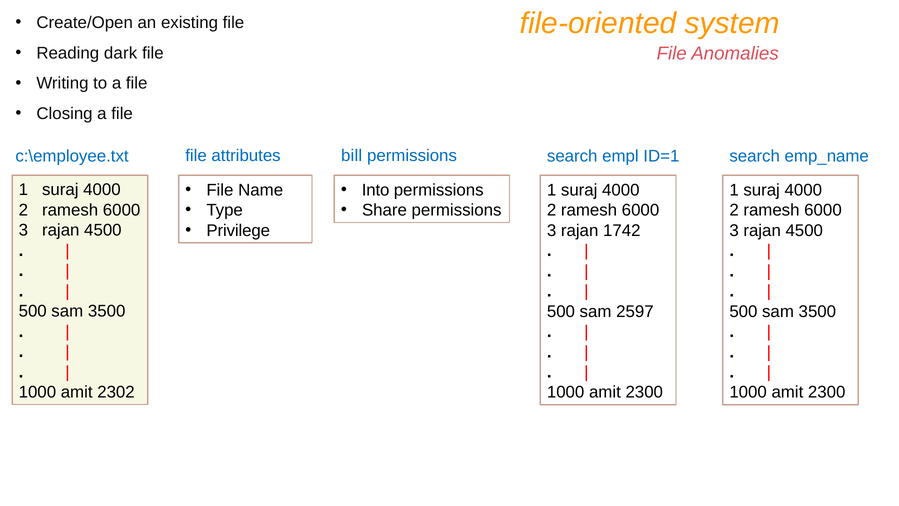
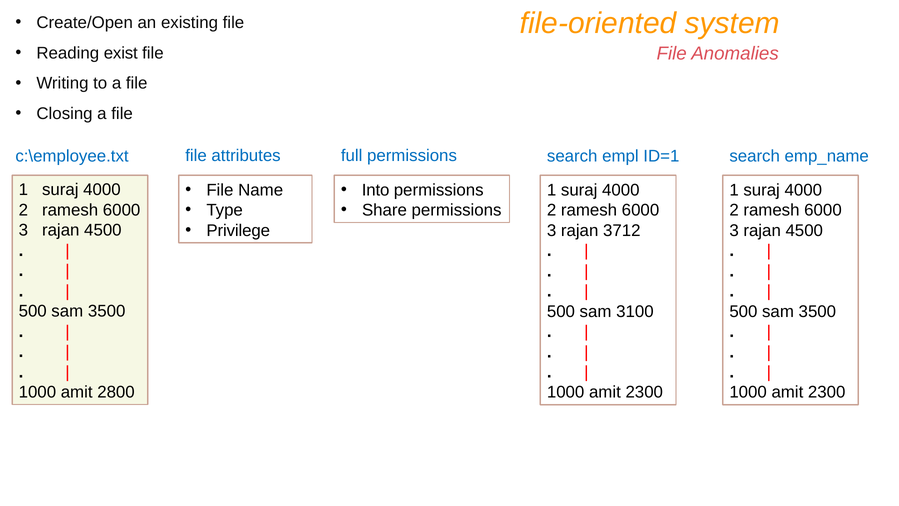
dark: dark -> exist
bill: bill -> full
1742: 1742 -> 3712
2597: 2597 -> 3100
2302: 2302 -> 2800
